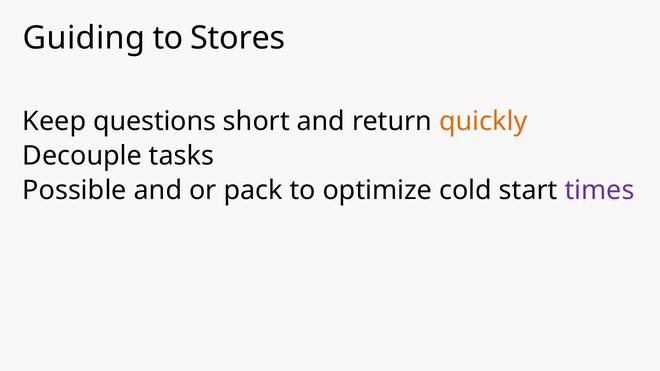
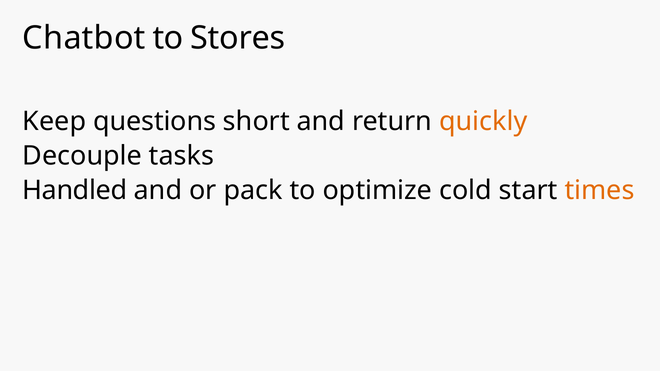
Guiding: Guiding -> Chatbot
Possible: Possible -> Handled
times colour: purple -> orange
